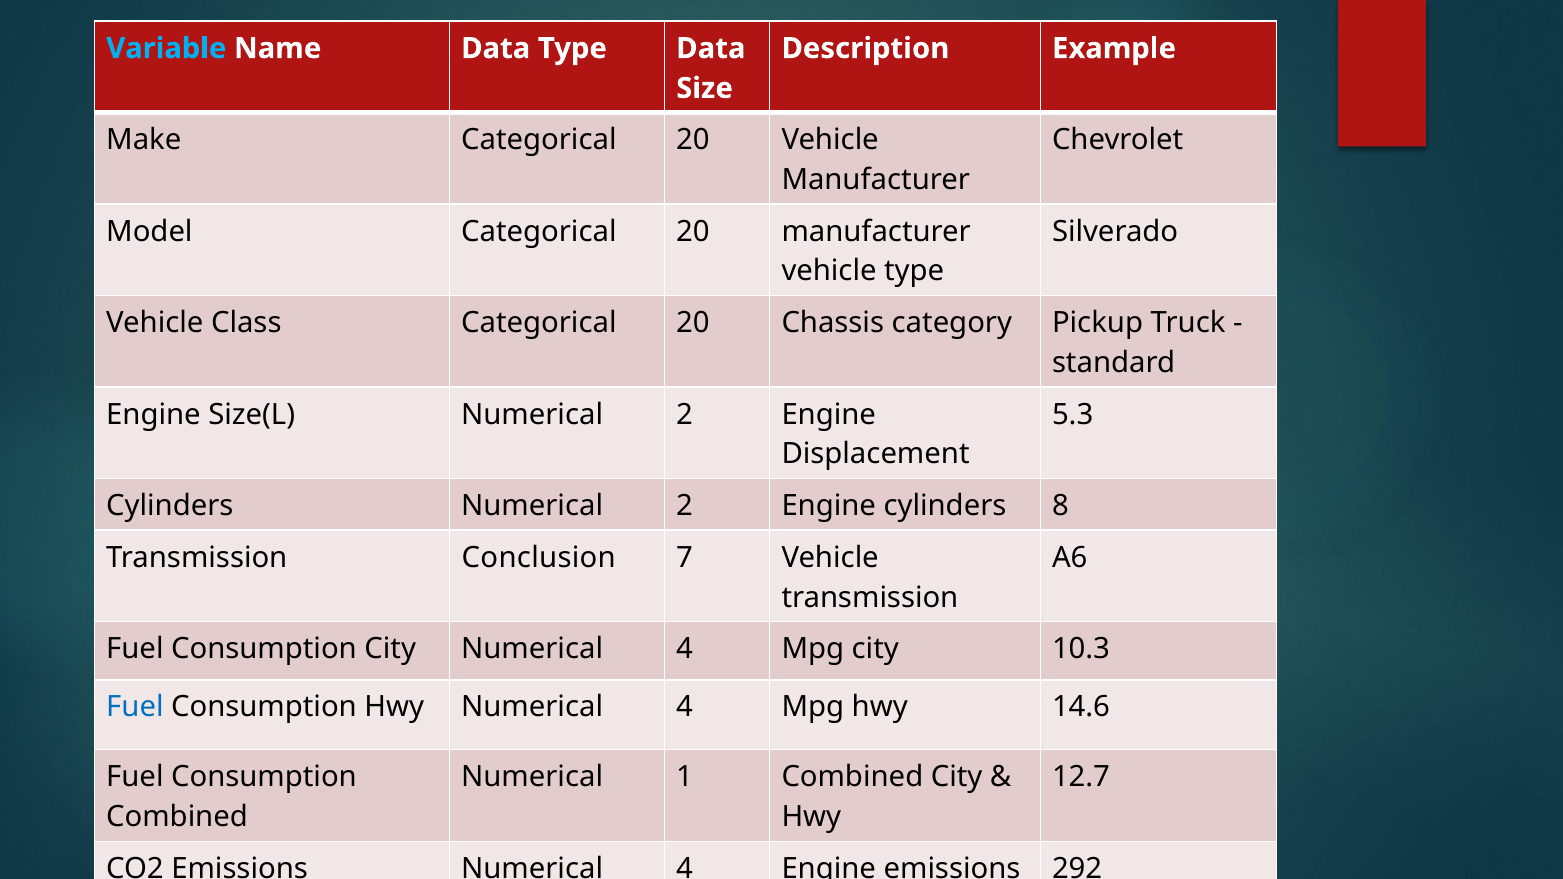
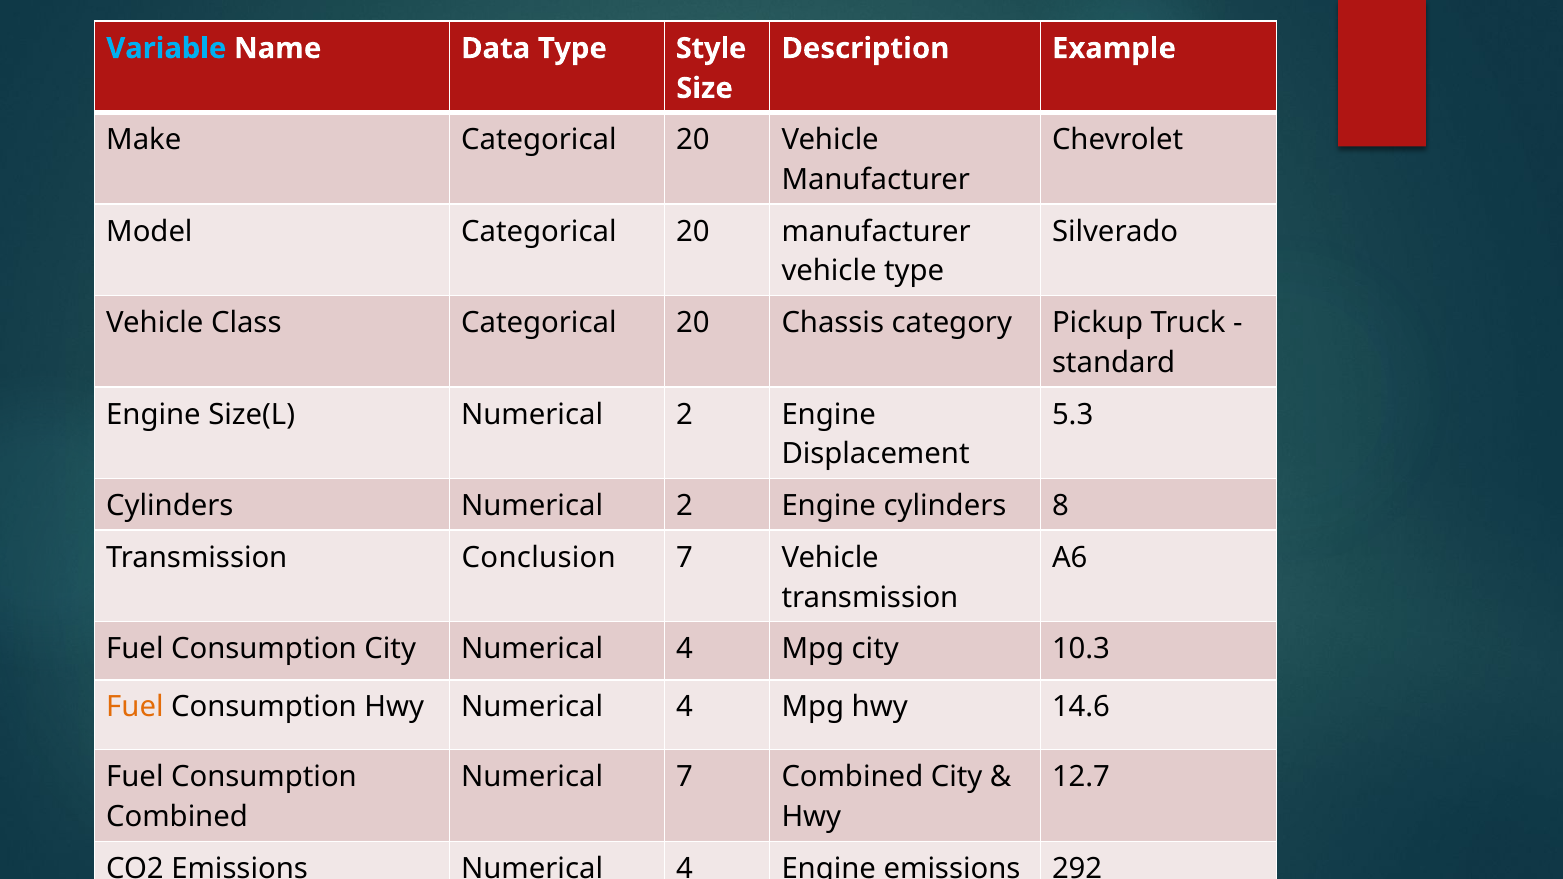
Type Data: Data -> Style
Fuel at (135, 707) colour: blue -> orange
Numerical 1: 1 -> 7
